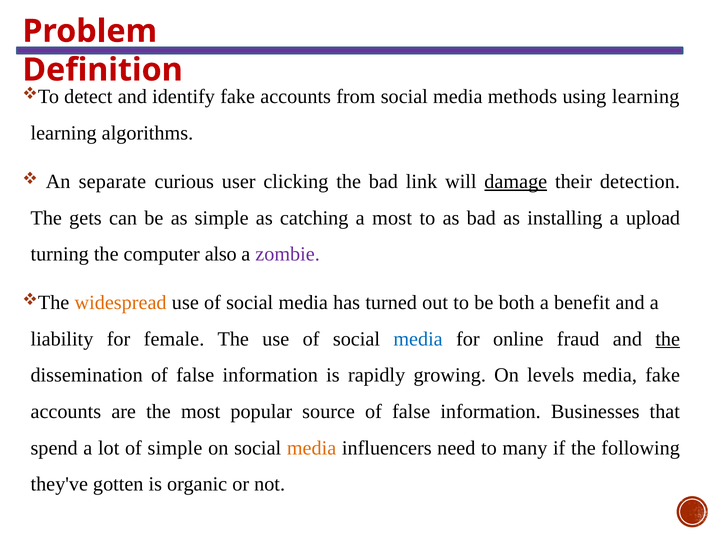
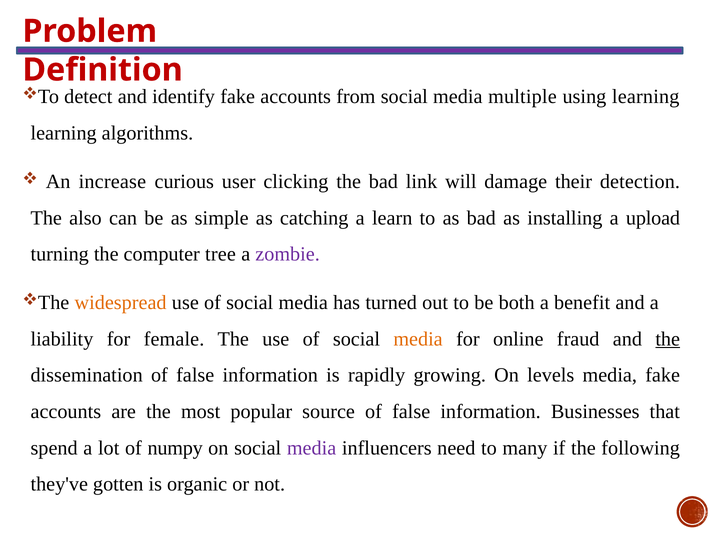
methods: methods -> multiple
separate: separate -> increase
damage underline: present -> none
gets: gets -> also
a most: most -> learn
also: also -> tree
media at (418, 339) colour: blue -> orange
of simple: simple -> numpy
media at (312, 448) colour: orange -> purple
